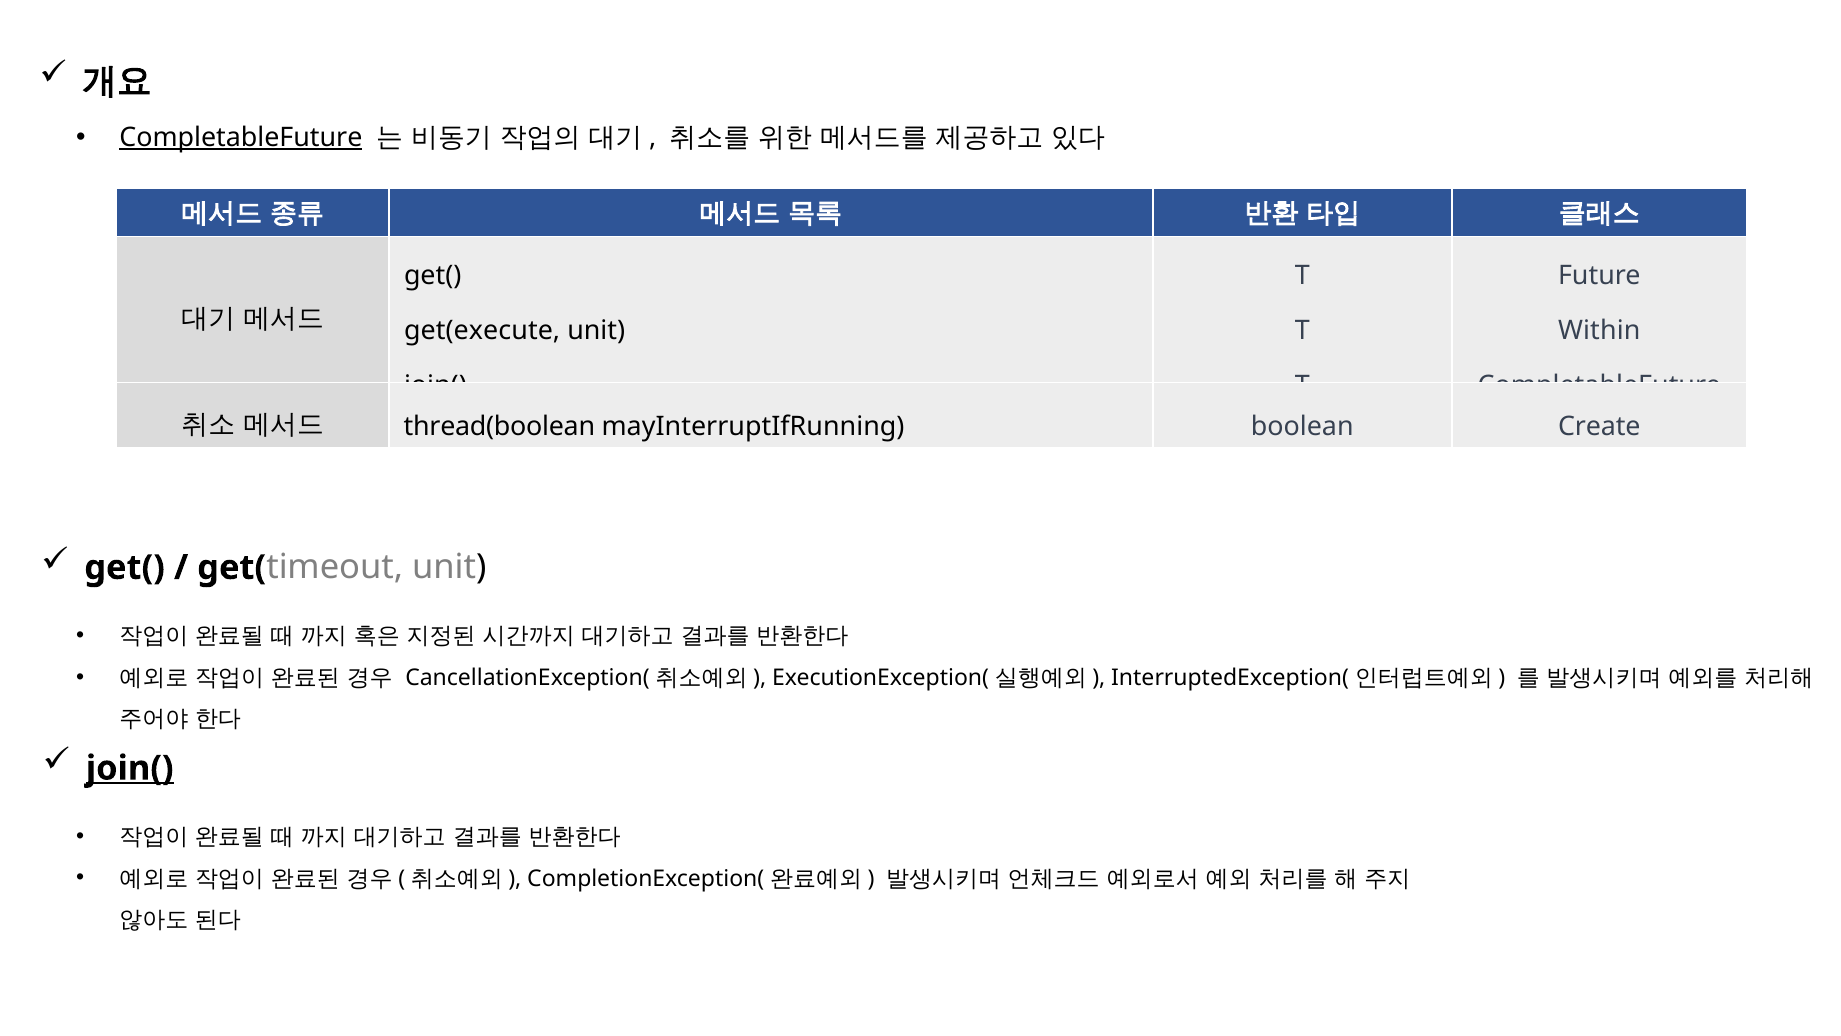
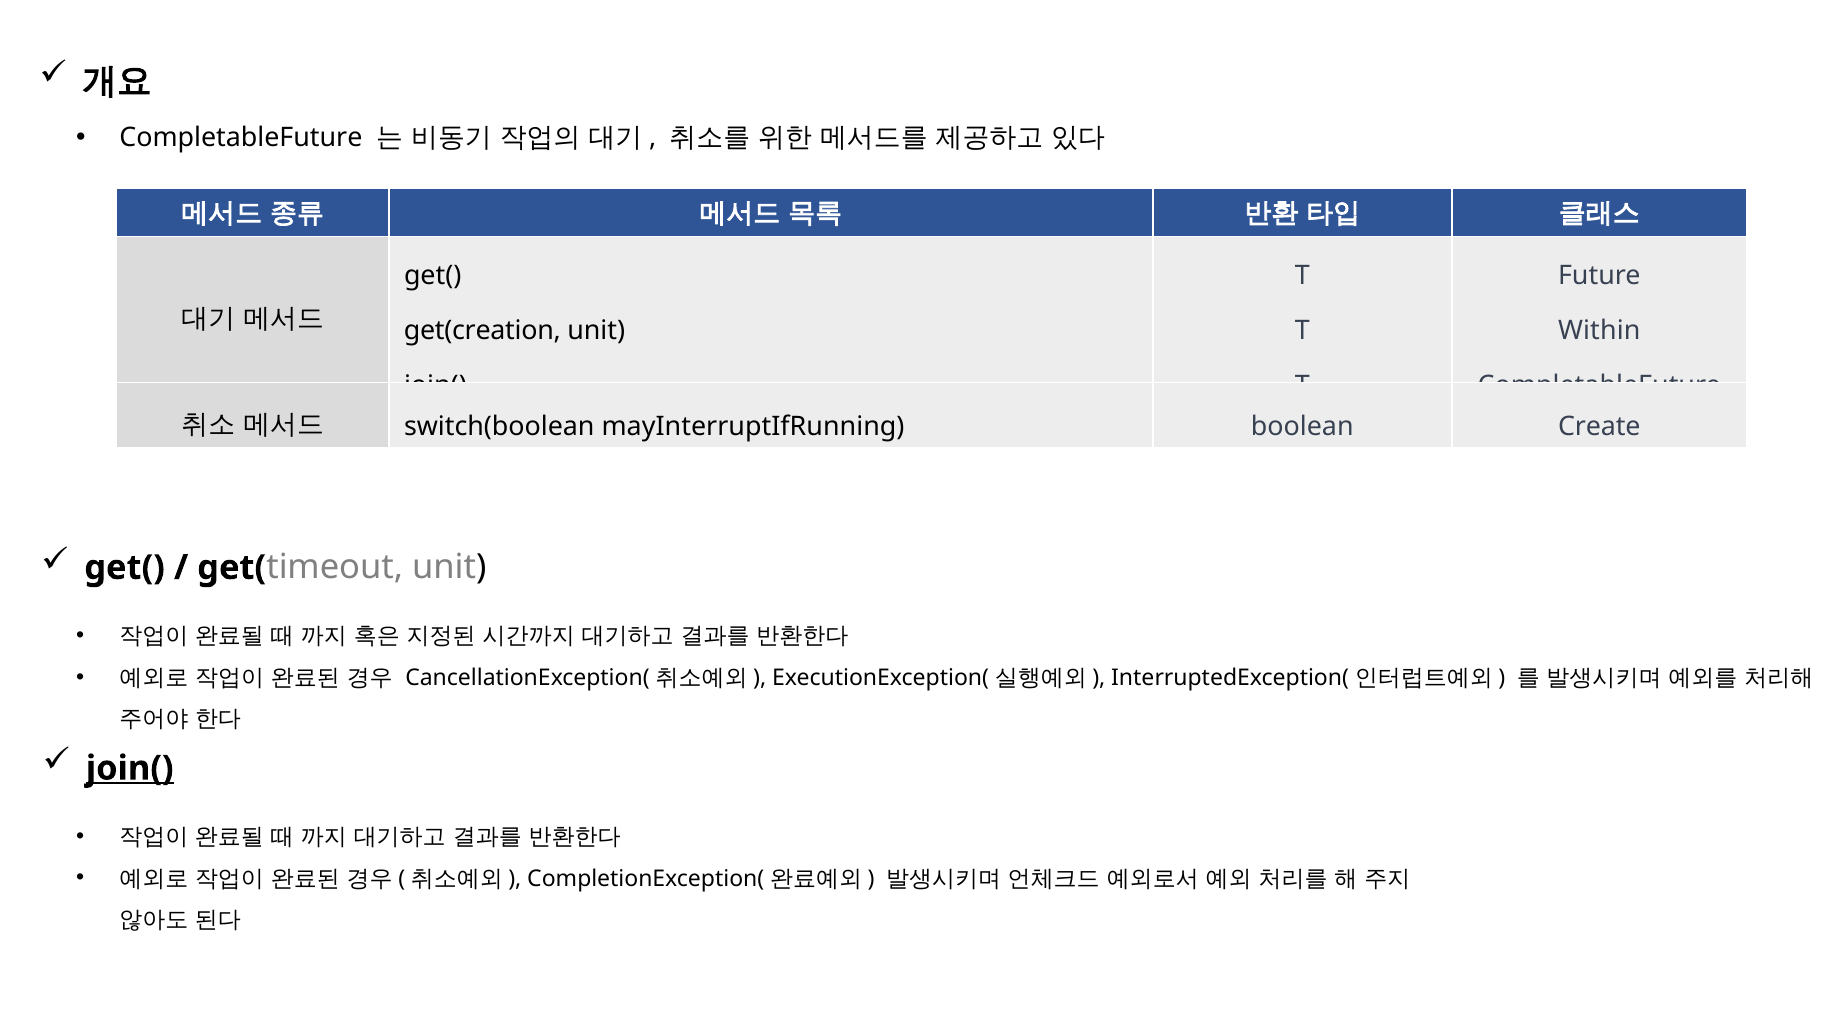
CompletableFuture at (241, 138) underline: present -> none
get(execute: get(execute -> get(creation
thread(boolean: thread(boolean -> switch(boolean
